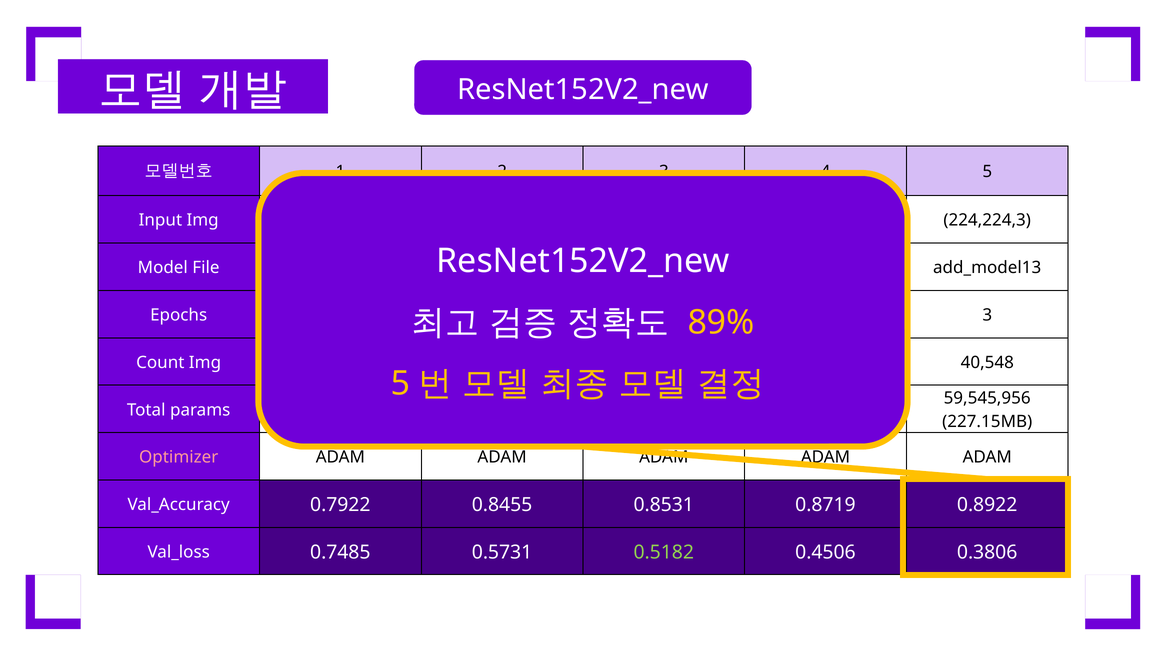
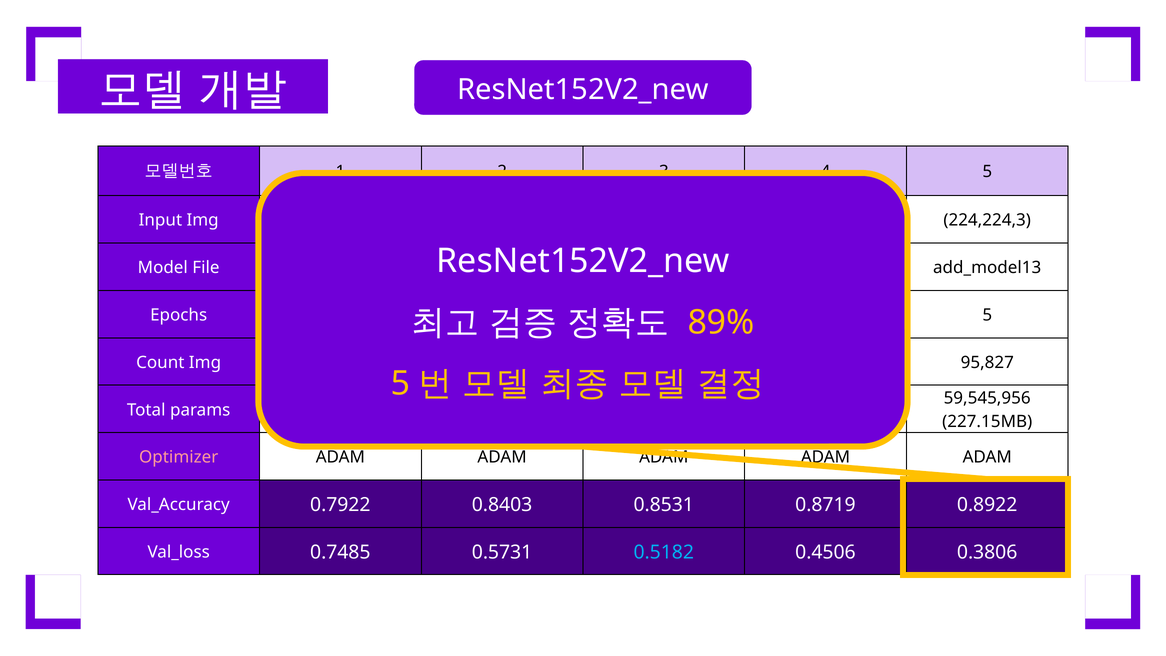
3 at (987, 315): 3 -> 5
40,548: 40,548 -> 95,827
0.8455: 0.8455 -> 0.8403
0.5182 colour: light green -> light blue
